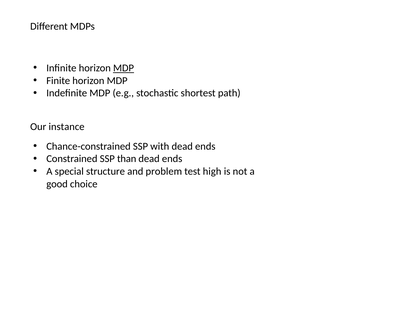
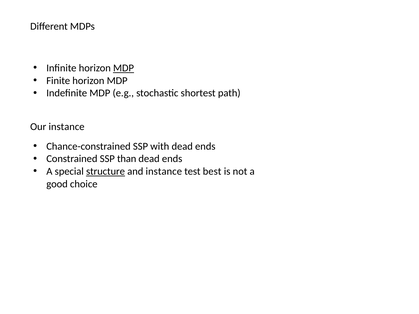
structure underline: none -> present
and problem: problem -> instance
high: high -> best
